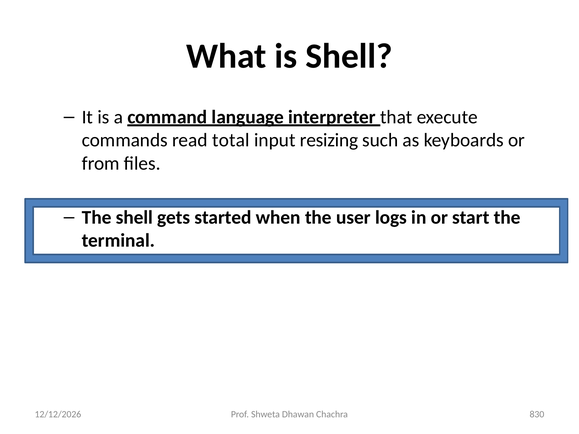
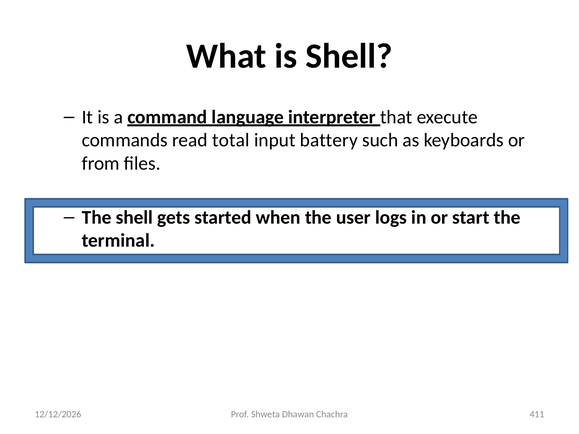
resizing: resizing -> battery
830: 830 -> 411
